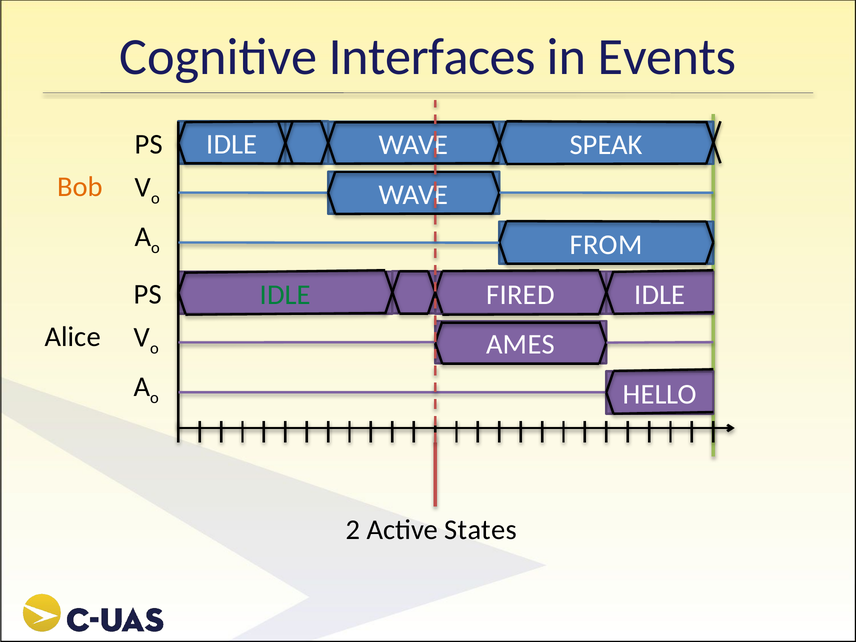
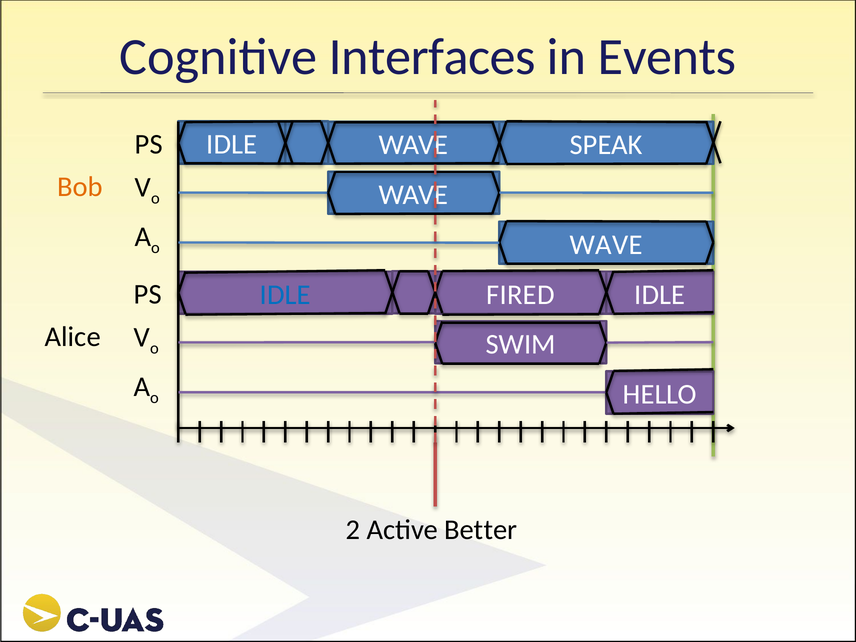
FROM at (606, 245): FROM -> WAVE
IDLE at (285, 295) colour: green -> blue
AMES: AMES -> SWIM
States: States -> Better
